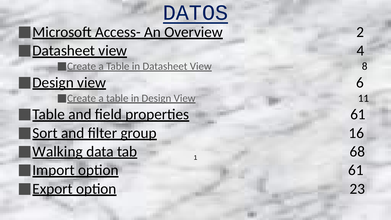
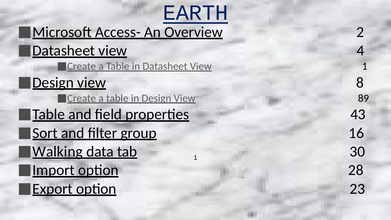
DATOS: DATOS -> EARTH
View 8: 8 -> 1
6: 6 -> 8
11: 11 -> 89
properties 61: 61 -> 43
68: 68 -> 30
option 61: 61 -> 28
